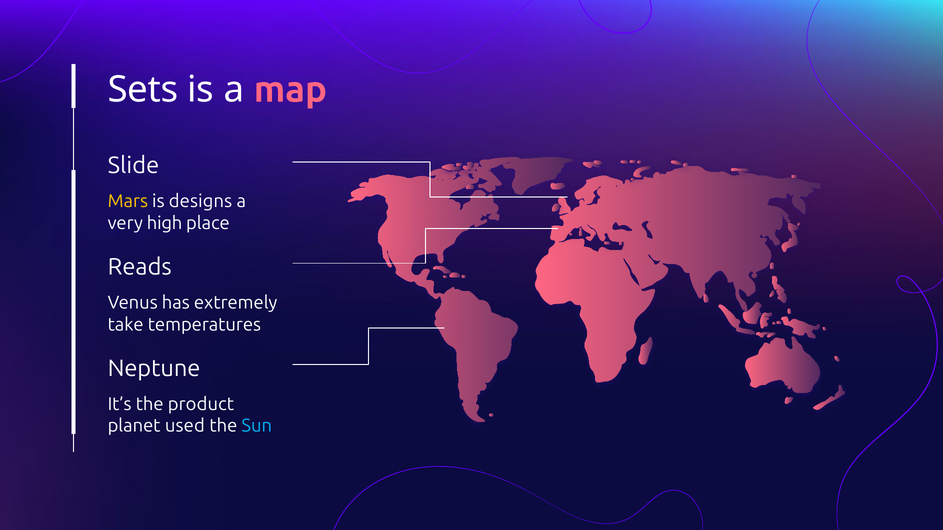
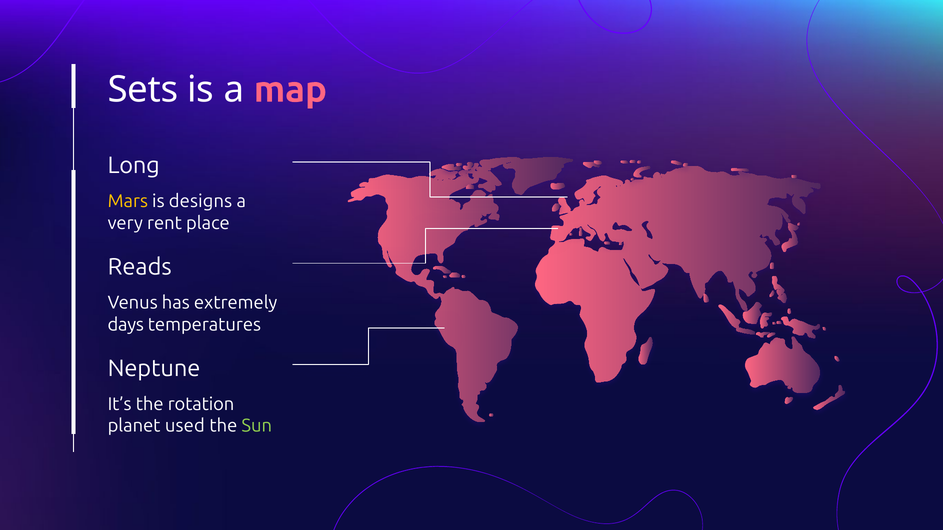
Slide: Slide -> Long
high: high -> rent
take: take -> days
product: product -> rotation
Sun colour: light blue -> light green
